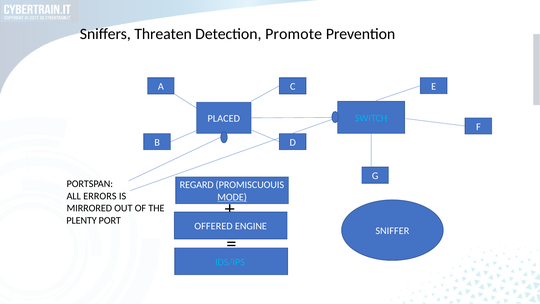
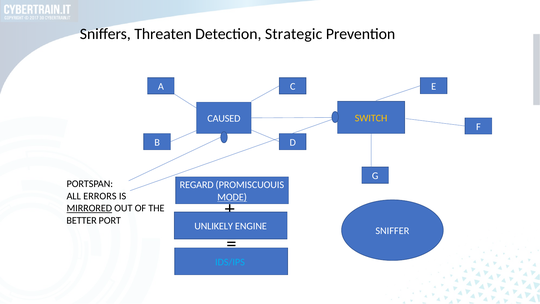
Promote: Promote -> Strategic
SWITCH colour: light blue -> yellow
PLACED: PLACED -> CAUSED
MIRRORED underline: none -> present
PLENTY: PLENTY -> BETTER
OFFERED: OFFERED -> UNLIKELY
